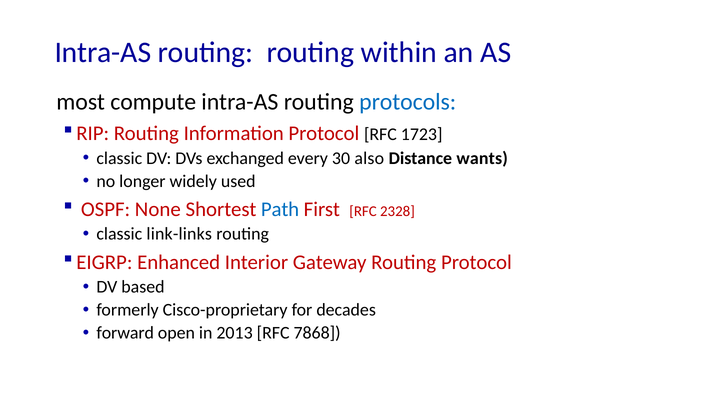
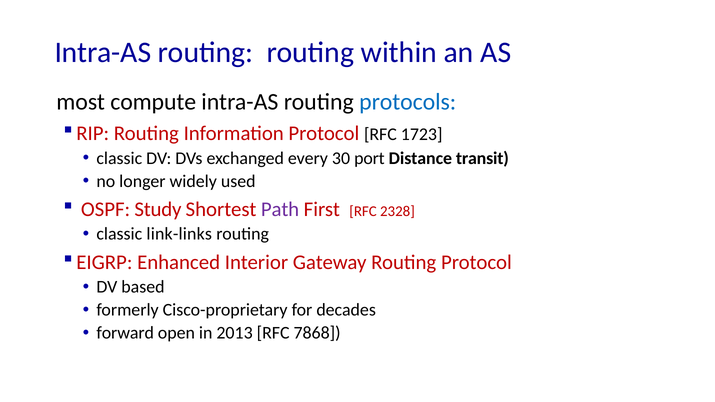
also: also -> port
wants: wants -> transit
None: None -> Study
Path colour: blue -> purple
